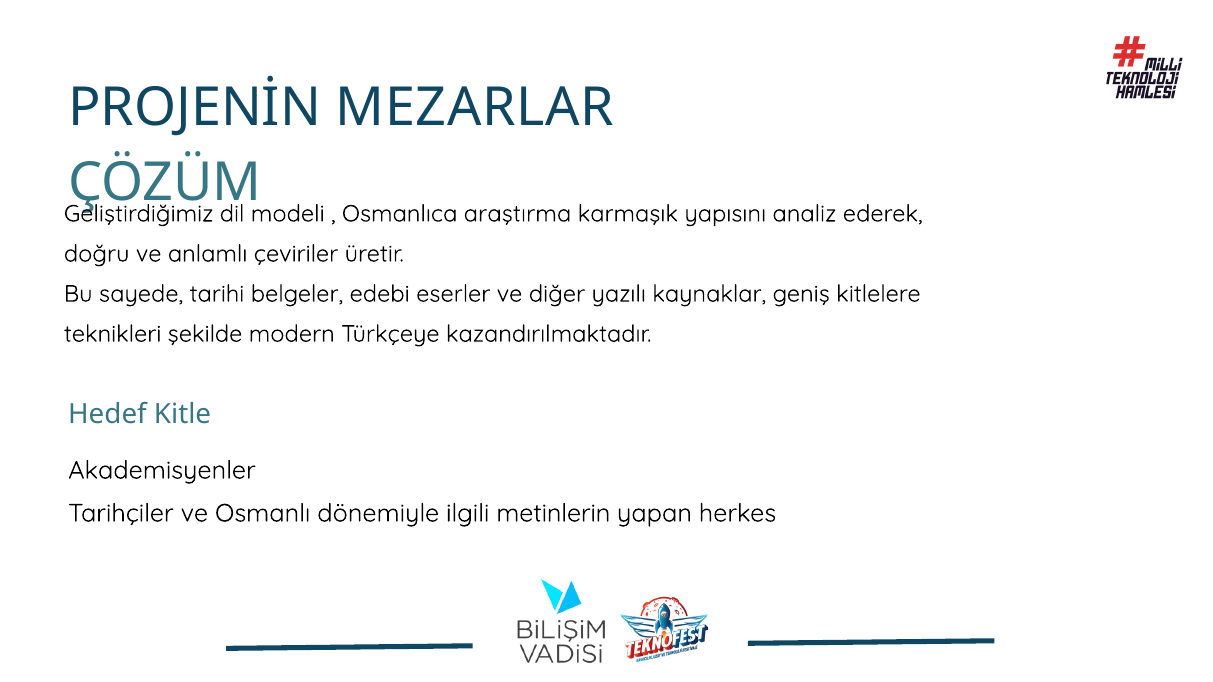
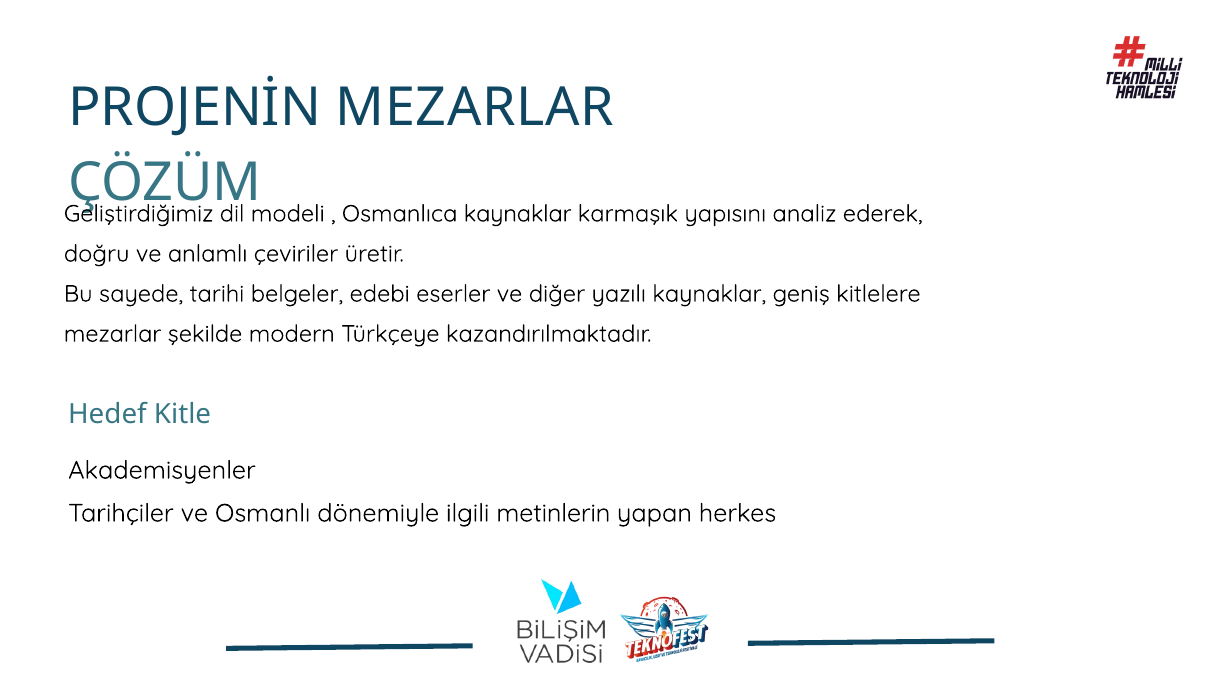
Osmanlıca araştırma: araştırma -> kaynaklar
teknikleri at (113, 334): teknikleri -> mezarlar
